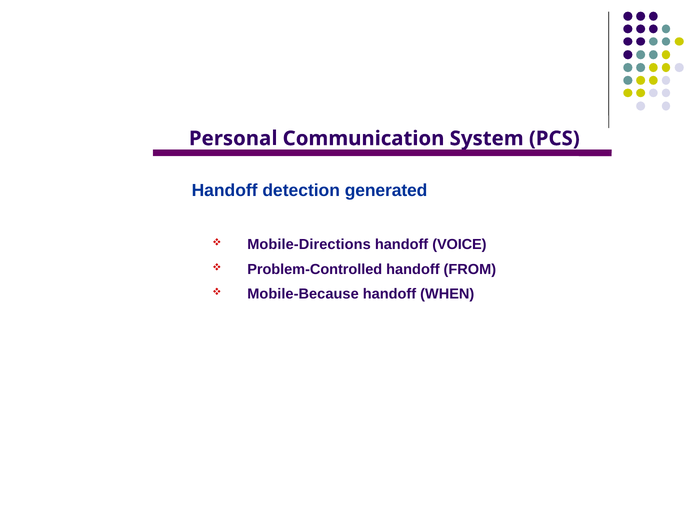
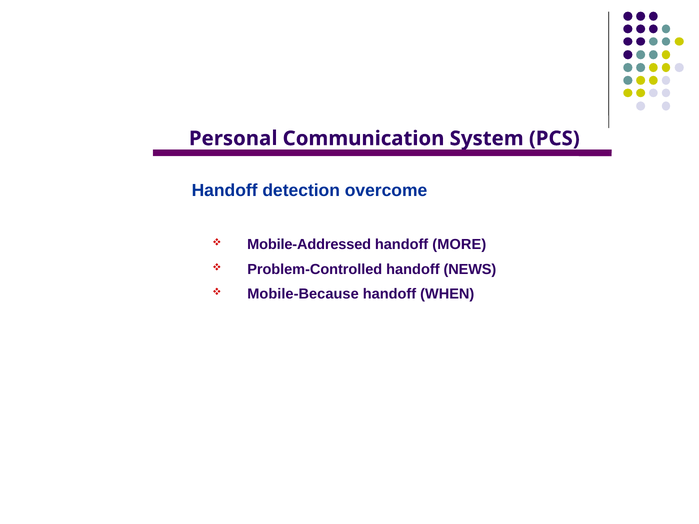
generated: generated -> overcome
Mobile-Directions: Mobile-Directions -> Mobile-Addressed
VOICE: VOICE -> MORE
FROM: FROM -> NEWS
